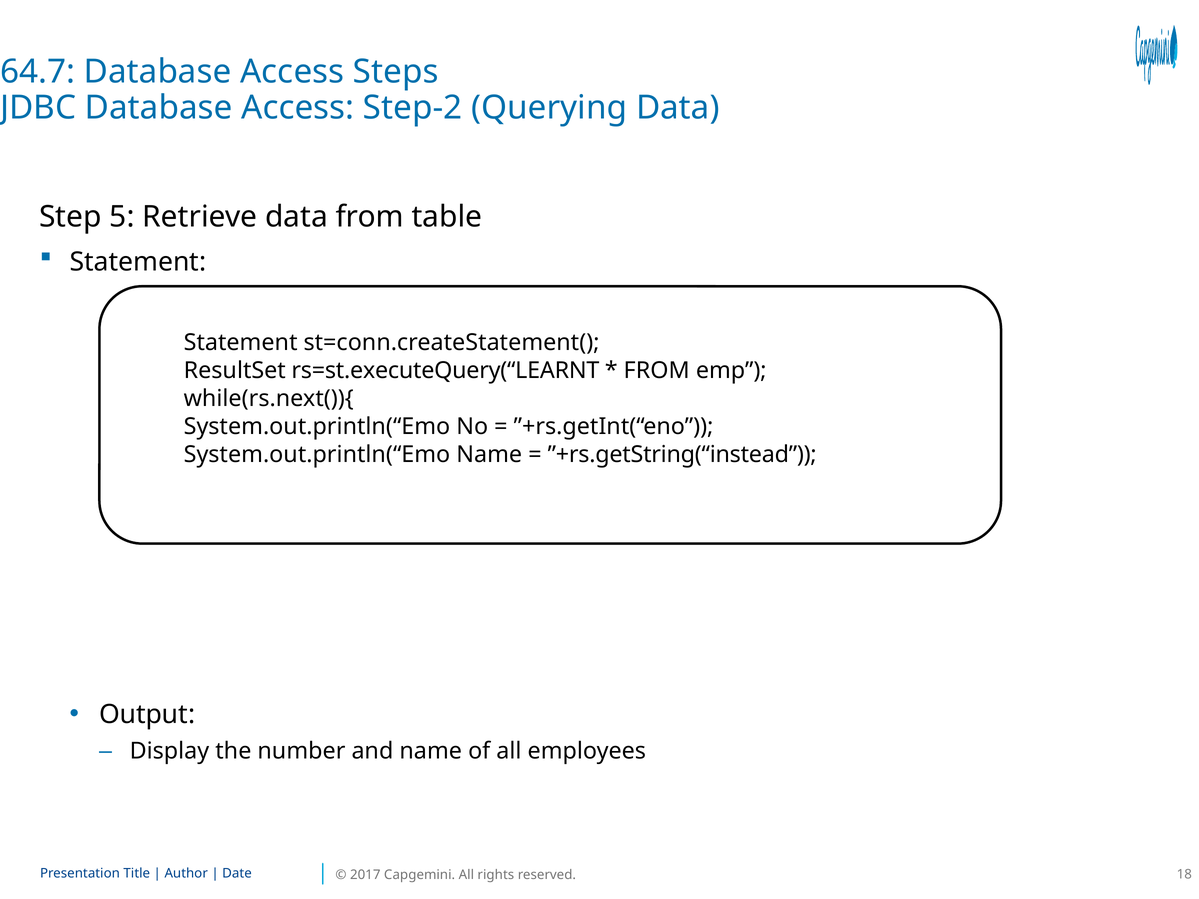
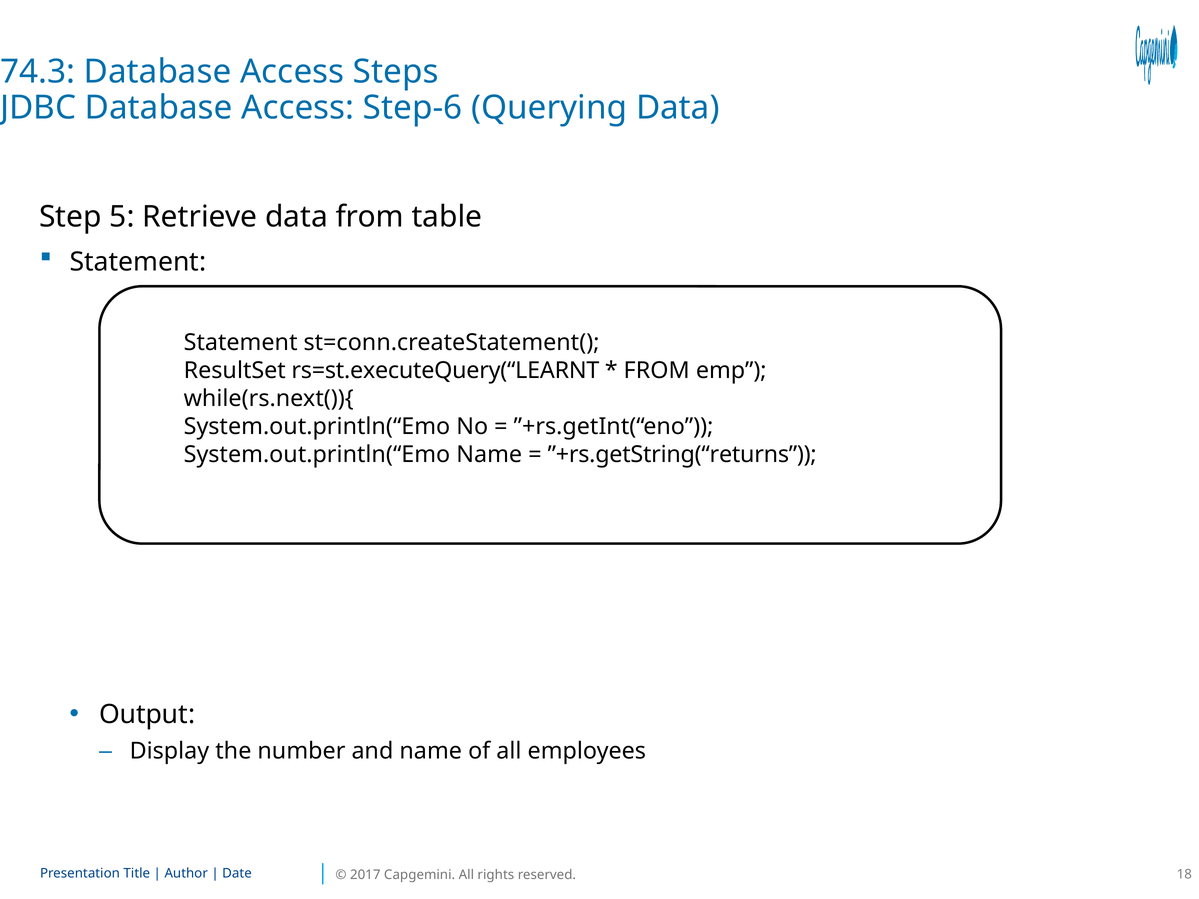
64.7: 64.7 -> 74.3
Step-2: Step-2 -> Step-6
”+rs.getString(“instead: ”+rs.getString(“instead -> ”+rs.getString(“returns
